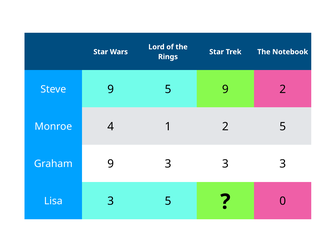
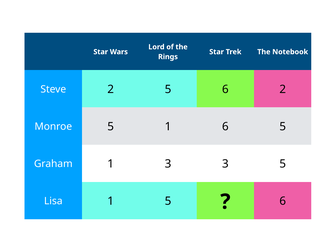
Steve 9: 9 -> 2
5 9: 9 -> 6
Monroe 4: 4 -> 5
1 2: 2 -> 6
Graham 9: 9 -> 1
3 3 3: 3 -> 5
Lisa 3: 3 -> 1
0 at (283, 201): 0 -> 6
